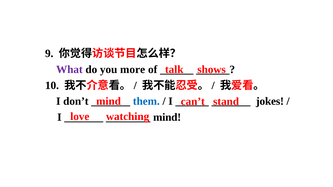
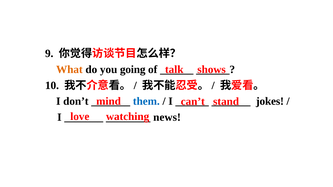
What colour: purple -> orange
more: more -> going
mind at (167, 117): mind -> news
